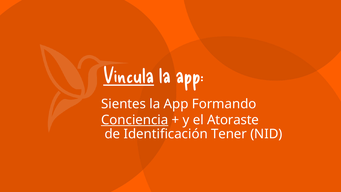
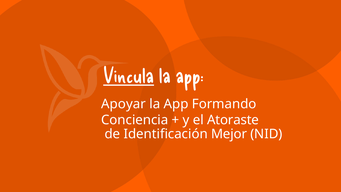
Sientes: Sientes -> Apoyar
Conciencia underline: present -> none
Tener: Tener -> Mejor
